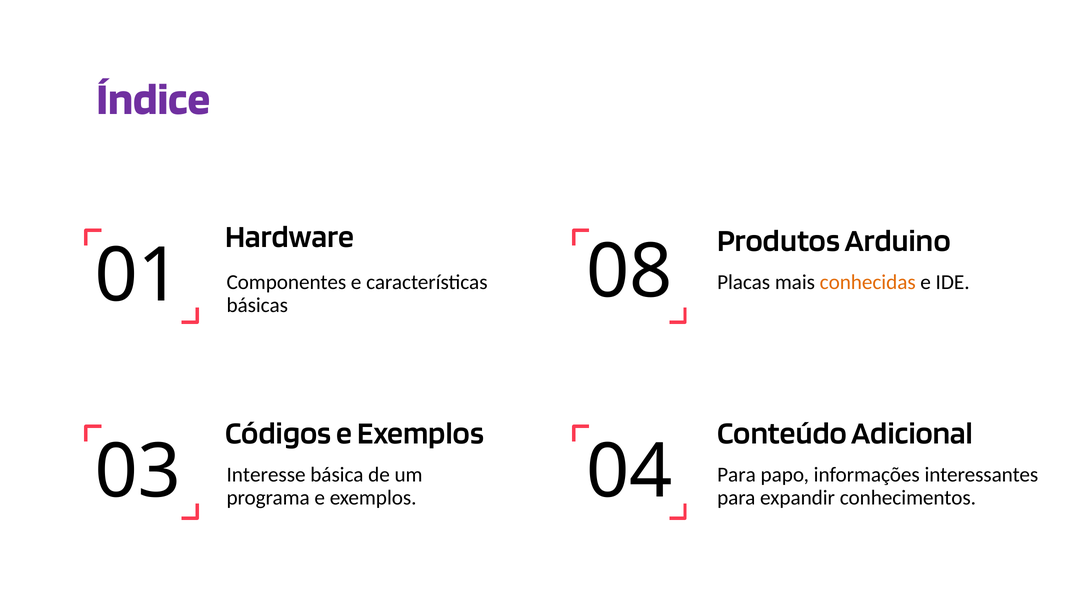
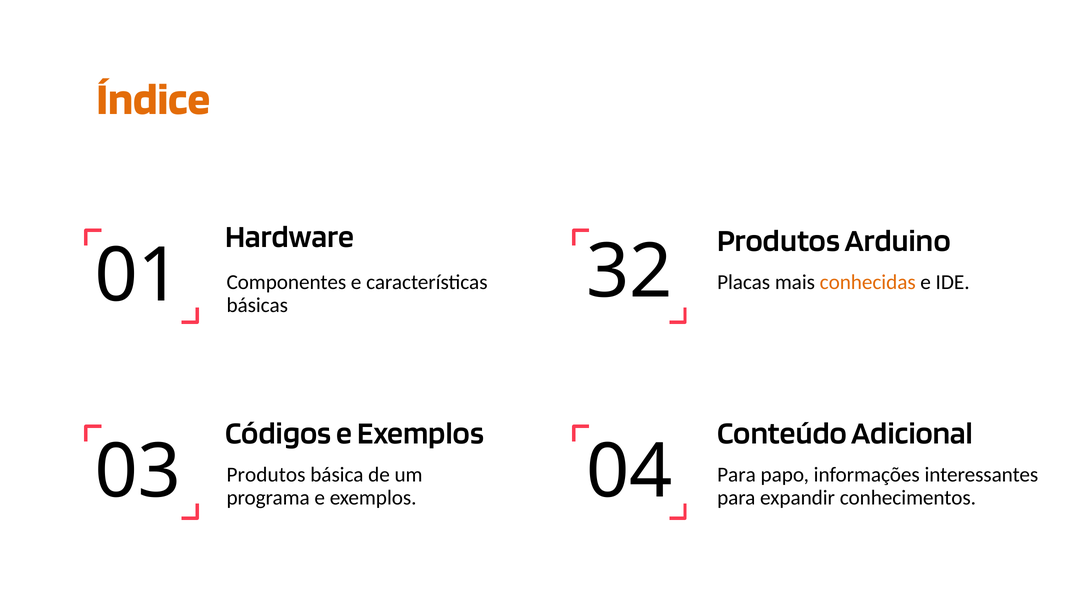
Índice colour: purple -> orange
08: 08 -> 32
Interesse at (266, 475): Interesse -> Produtos
